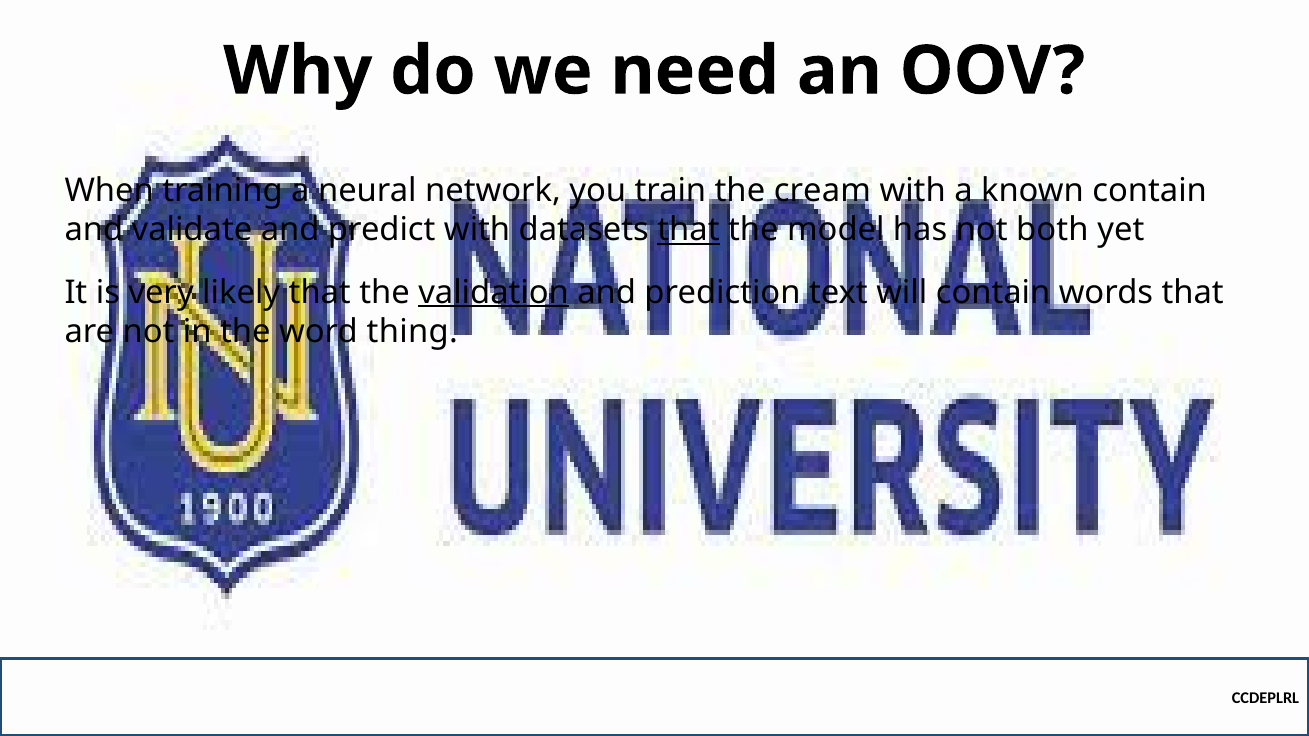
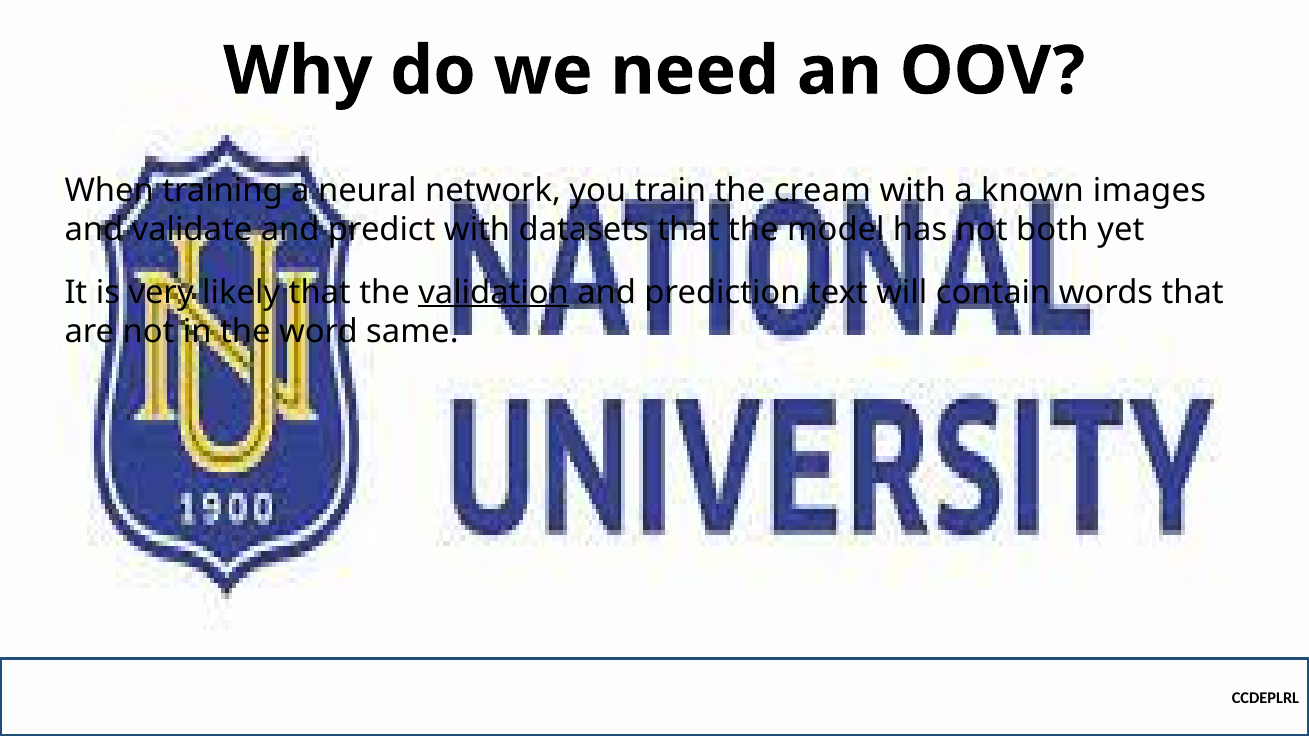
known contain: contain -> images
that at (689, 230) underline: present -> none
thing: thing -> same
